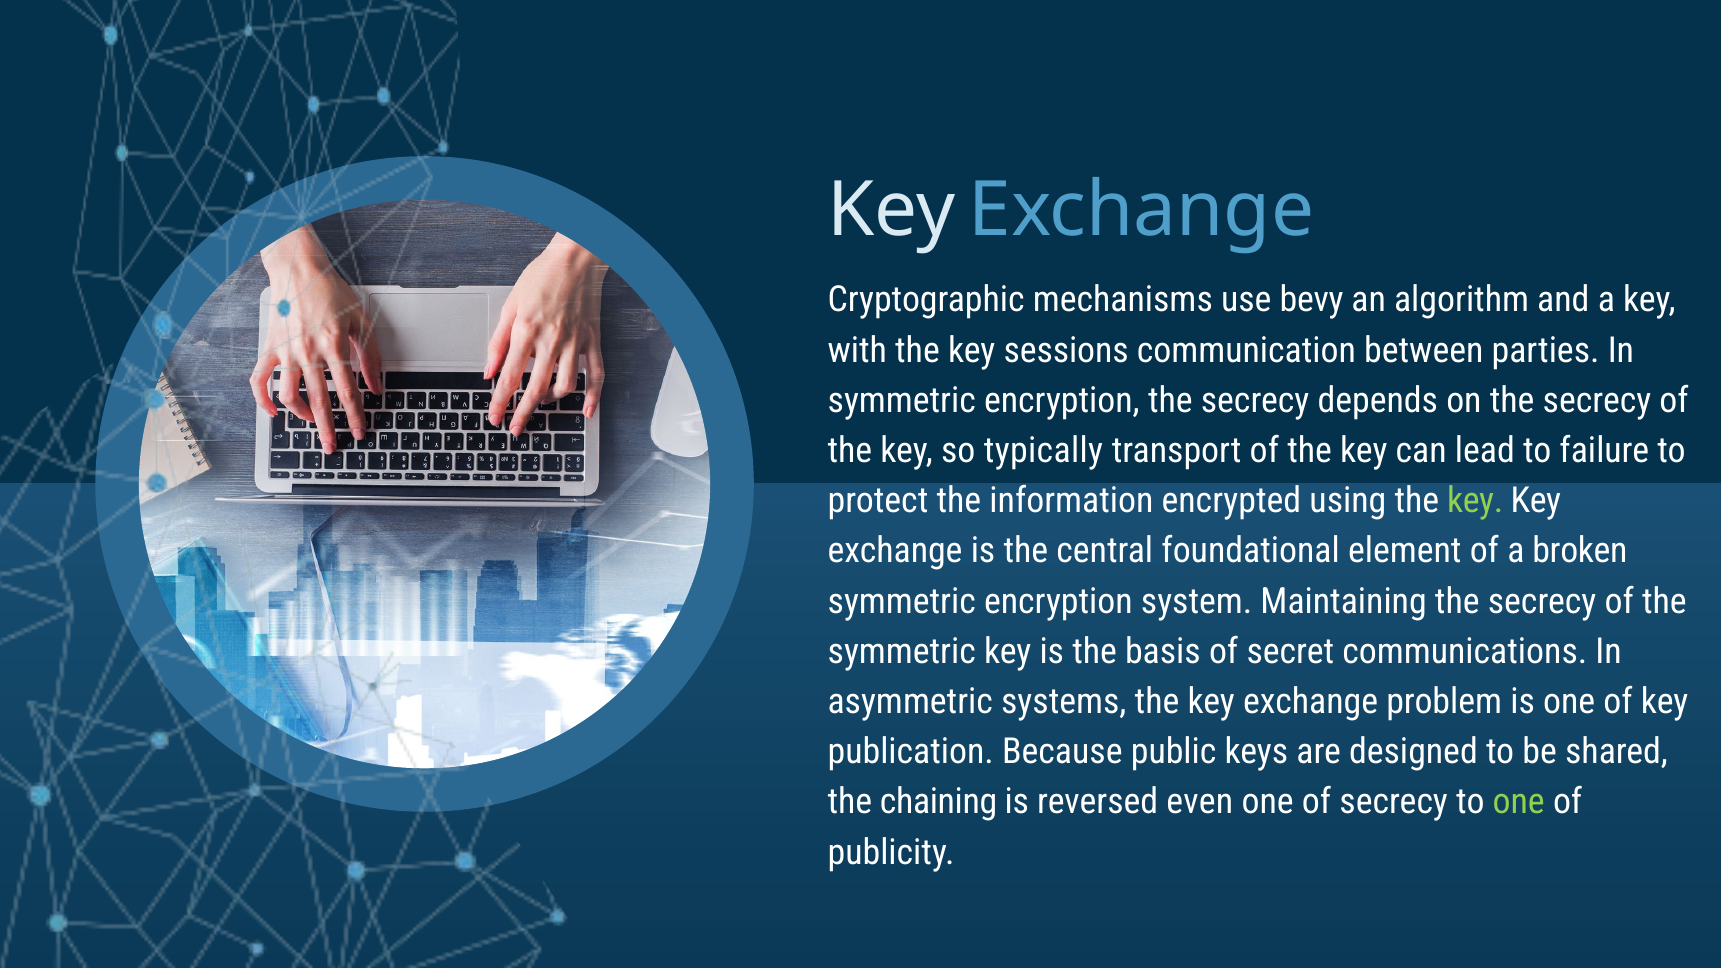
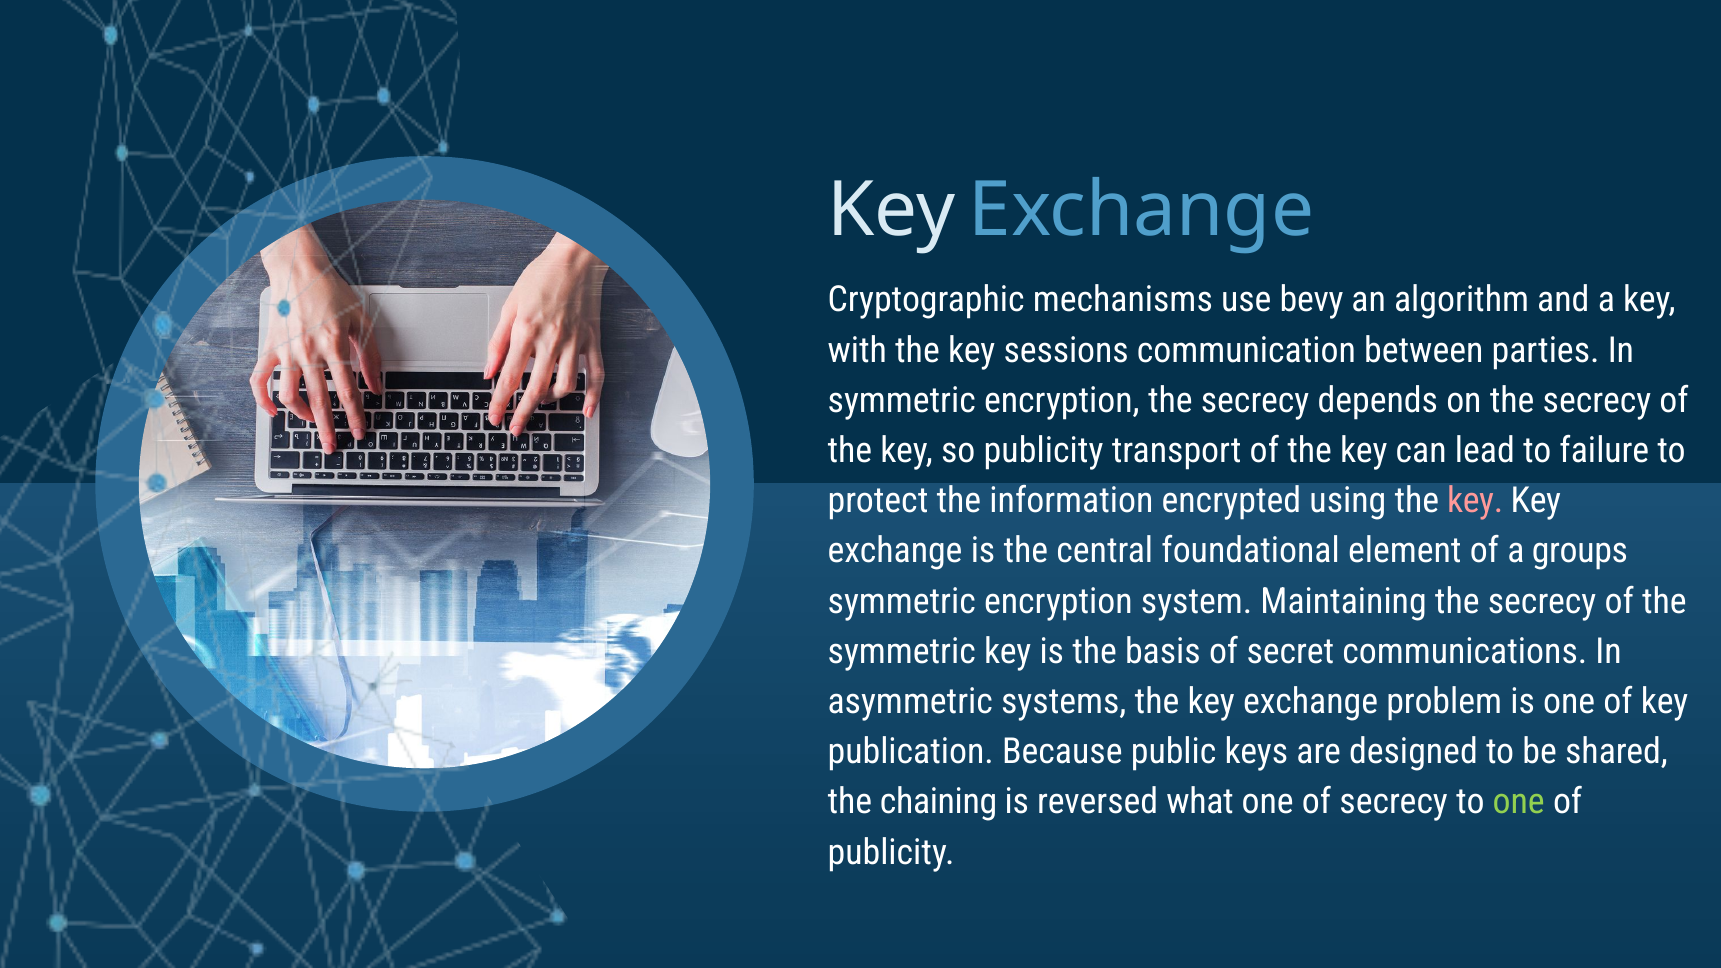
so typically: typically -> publicity
key at (1475, 501) colour: light green -> pink
broken: broken -> groups
even: even -> what
